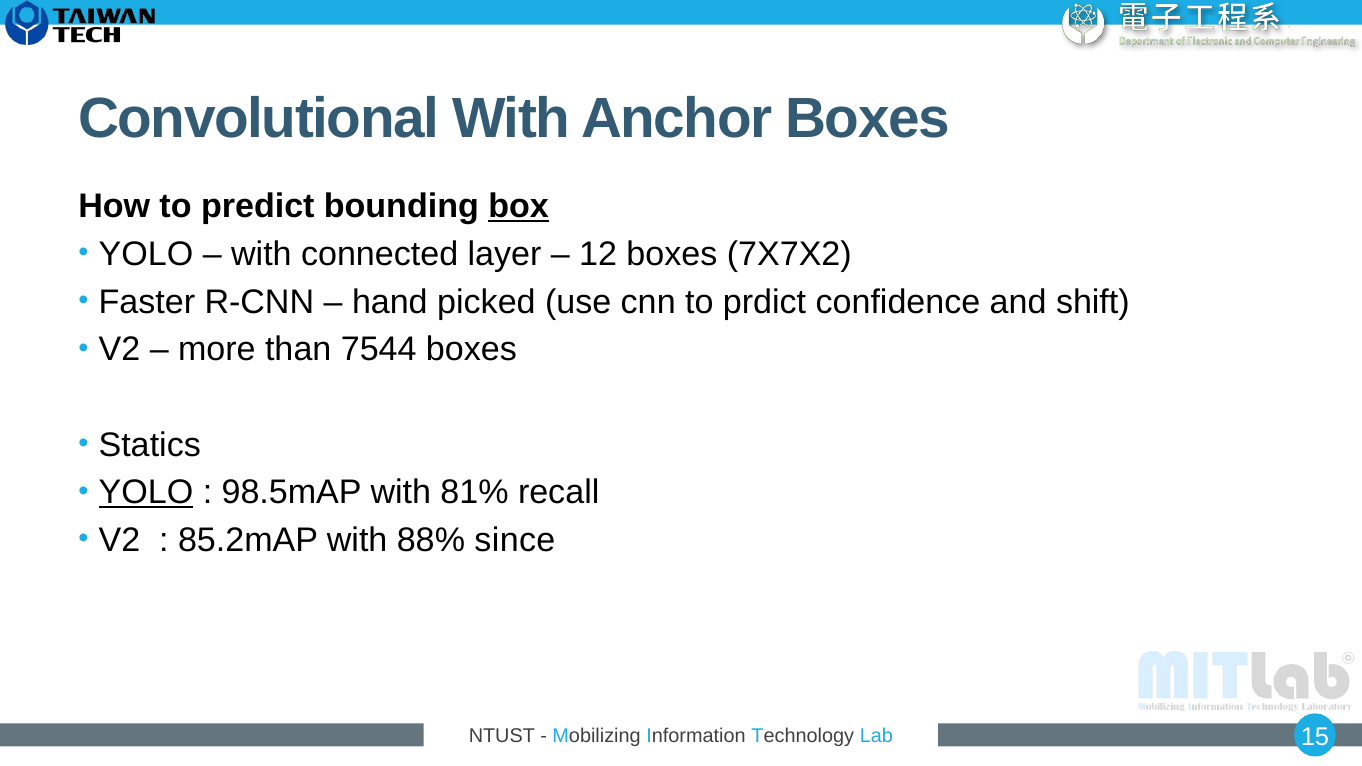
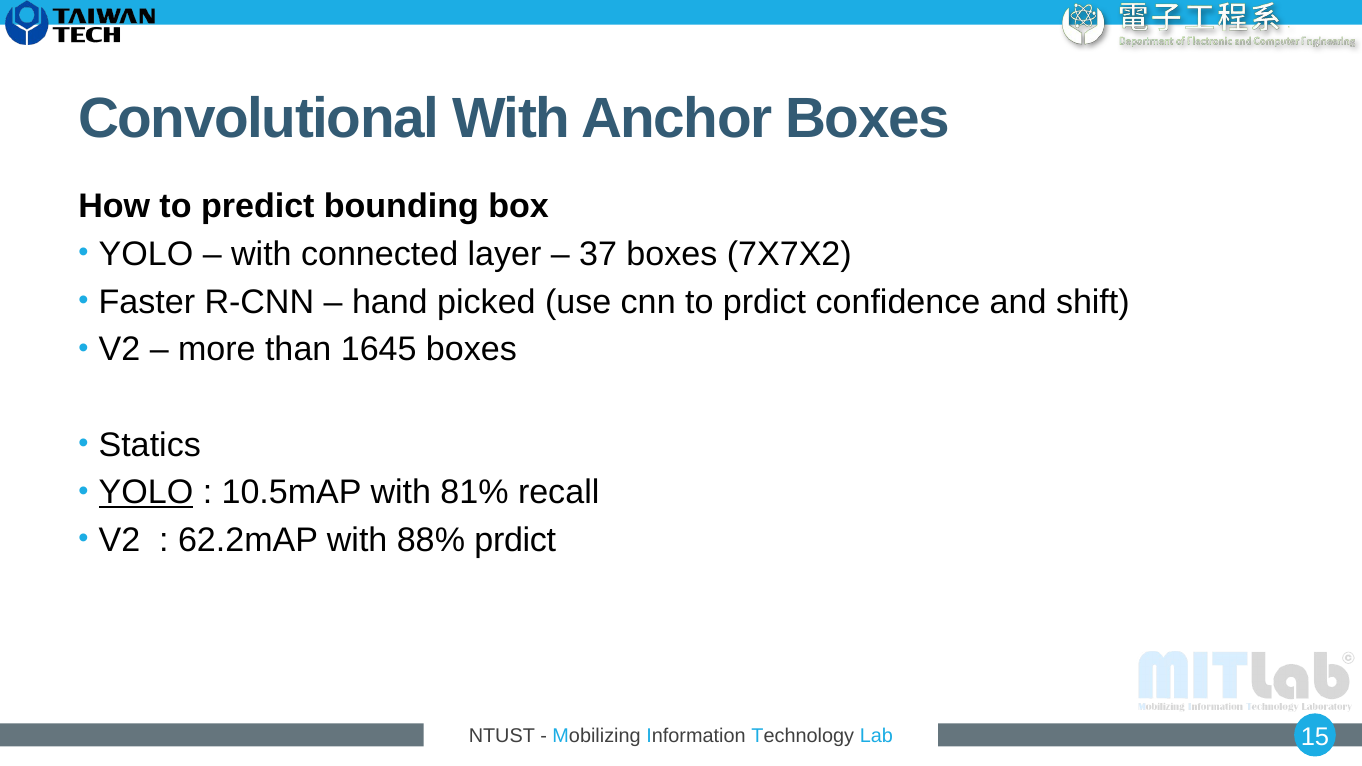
box underline: present -> none
12: 12 -> 37
7544: 7544 -> 1645
98.5mAP: 98.5mAP -> 10.5mAP
85.2mAP: 85.2mAP -> 62.2mAP
88% since: since -> prdict
